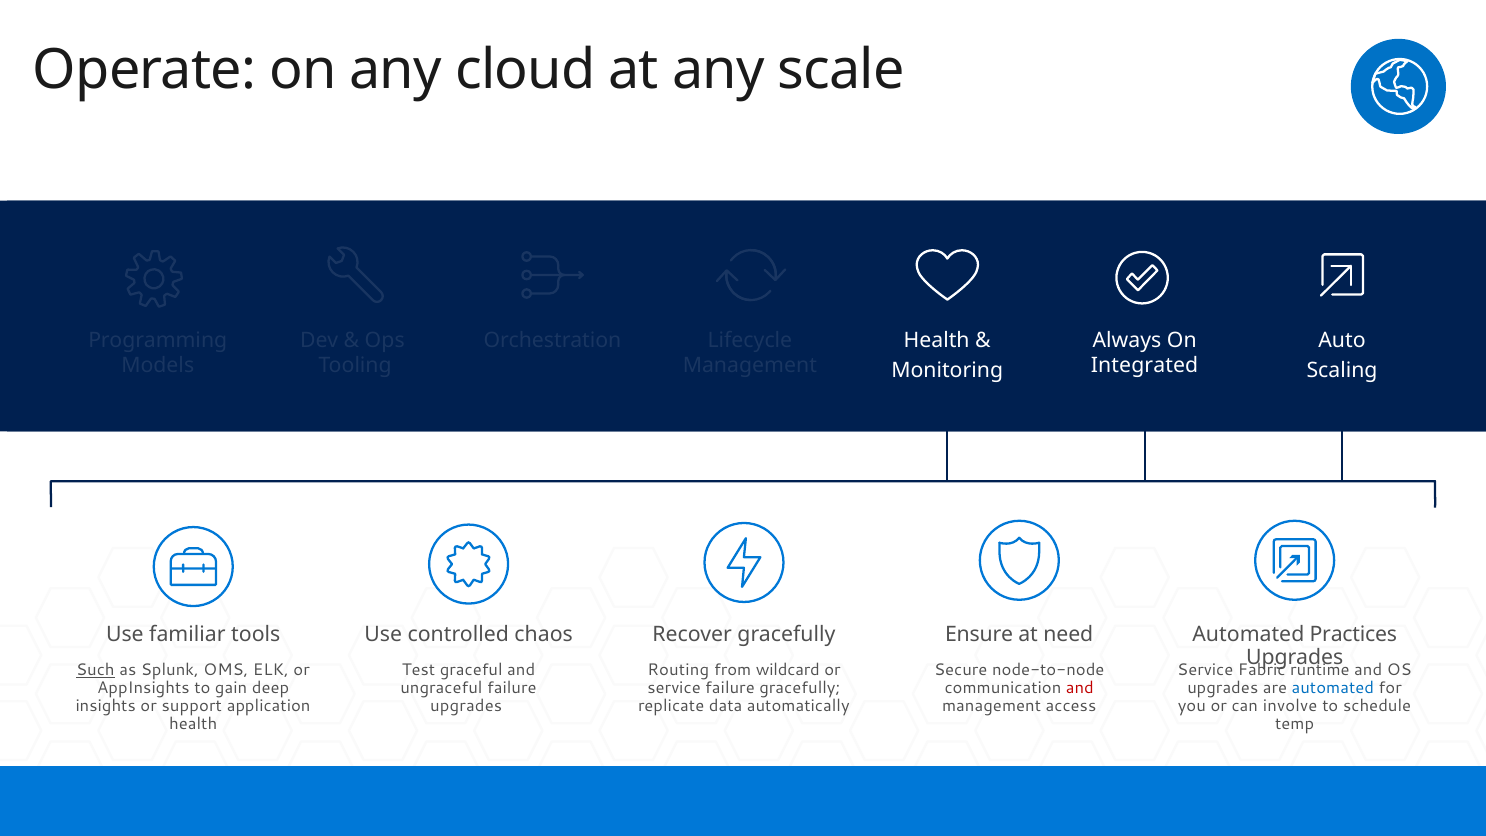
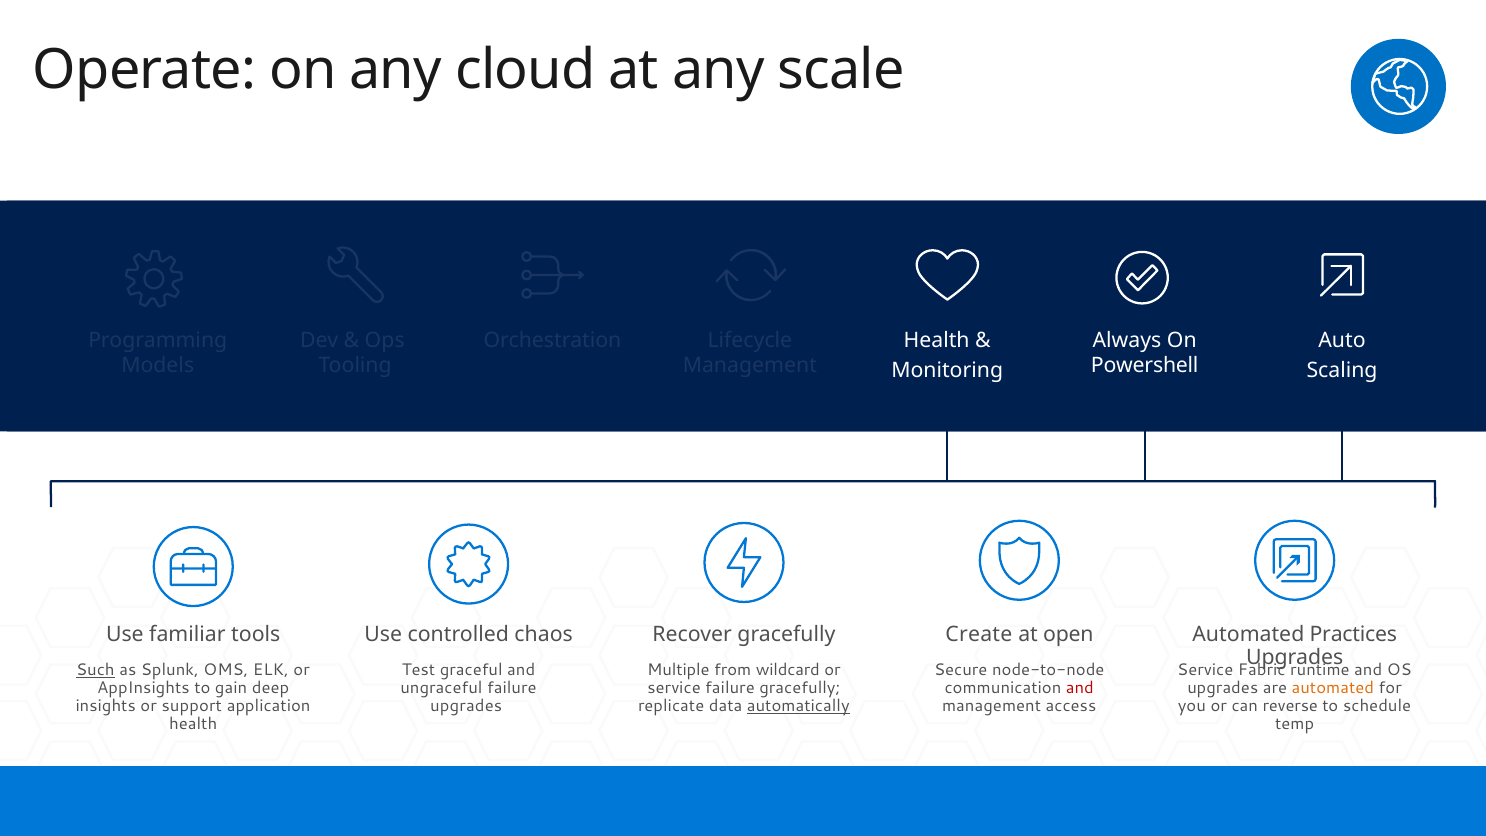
Integrated: Integrated -> Powershell
Ensure: Ensure -> Create
need: need -> open
Routing: Routing -> Multiple
automated at (1333, 688) colour: blue -> orange
involve: involve -> reverse
automatically underline: none -> present
